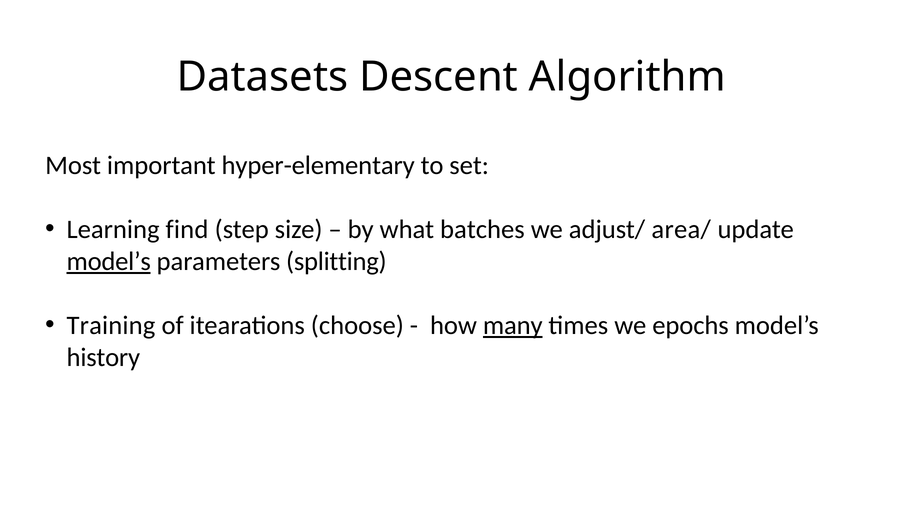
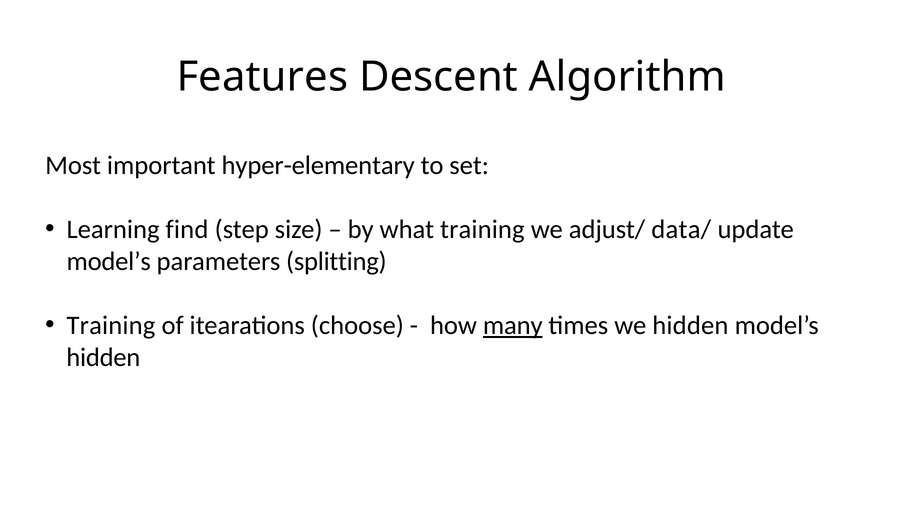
Datasets: Datasets -> Features
what batches: batches -> training
area/: area/ -> data/
model’s at (109, 262) underline: present -> none
we epochs: epochs -> hidden
history at (103, 358): history -> hidden
